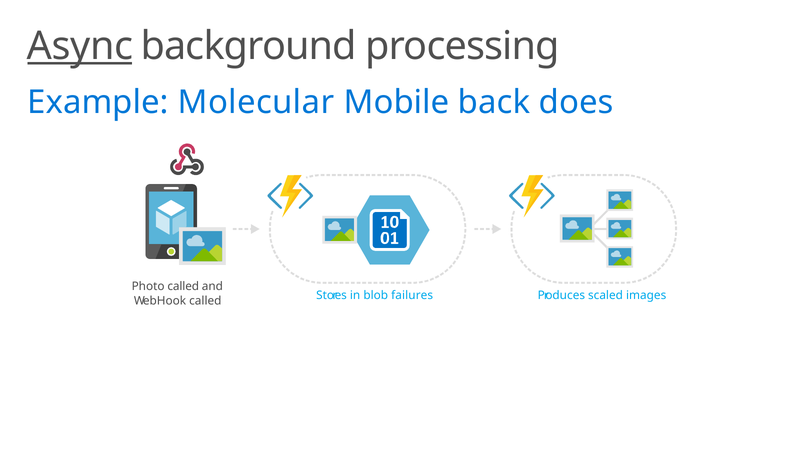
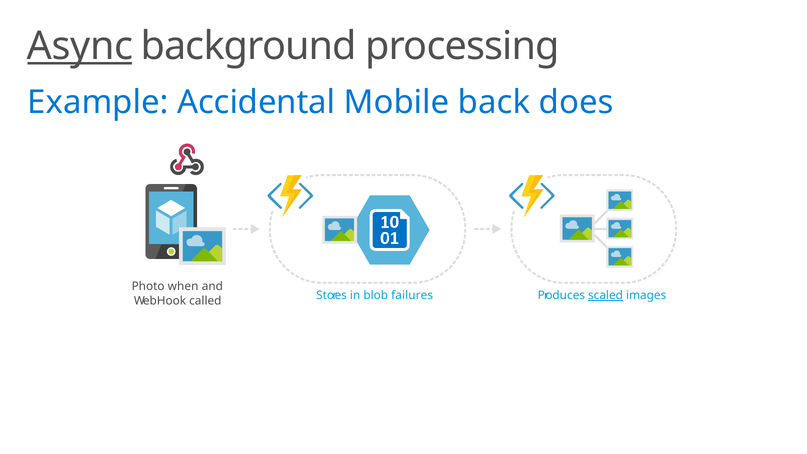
Molecular: Molecular -> Accidental
Photo called: called -> when
scaled underline: none -> present
